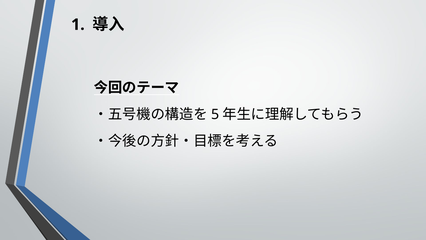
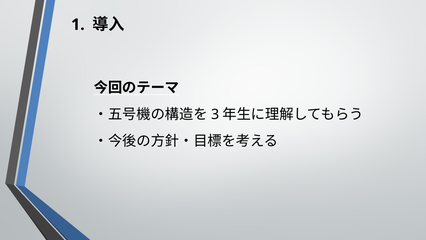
5: 5 -> 3
